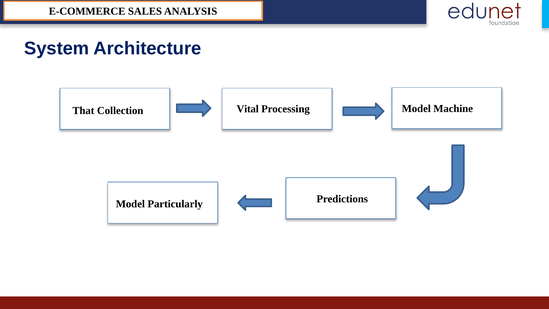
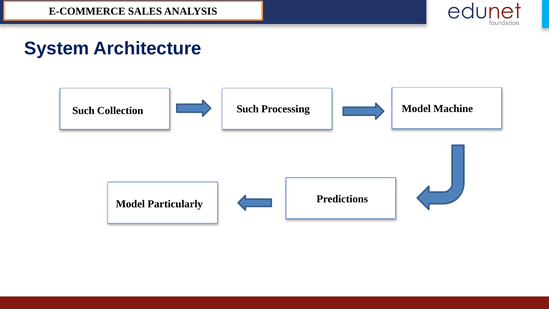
That at (83, 111): That -> Such
Collection Vital: Vital -> Such
